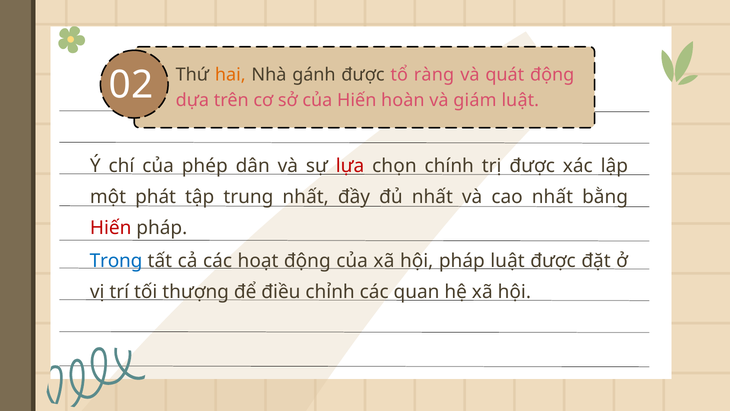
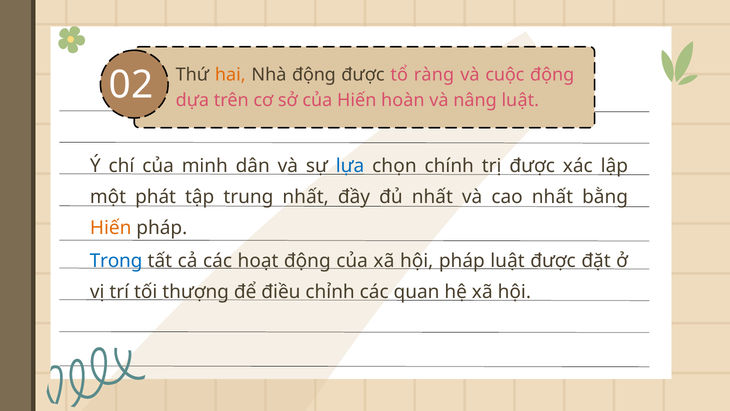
Nhà gánh: gánh -> động
quát: quát -> cuộc
giám: giám -> nâng
phép: phép -> minh
lựa colour: red -> blue
Hiến at (111, 228) colour: red -> orange
